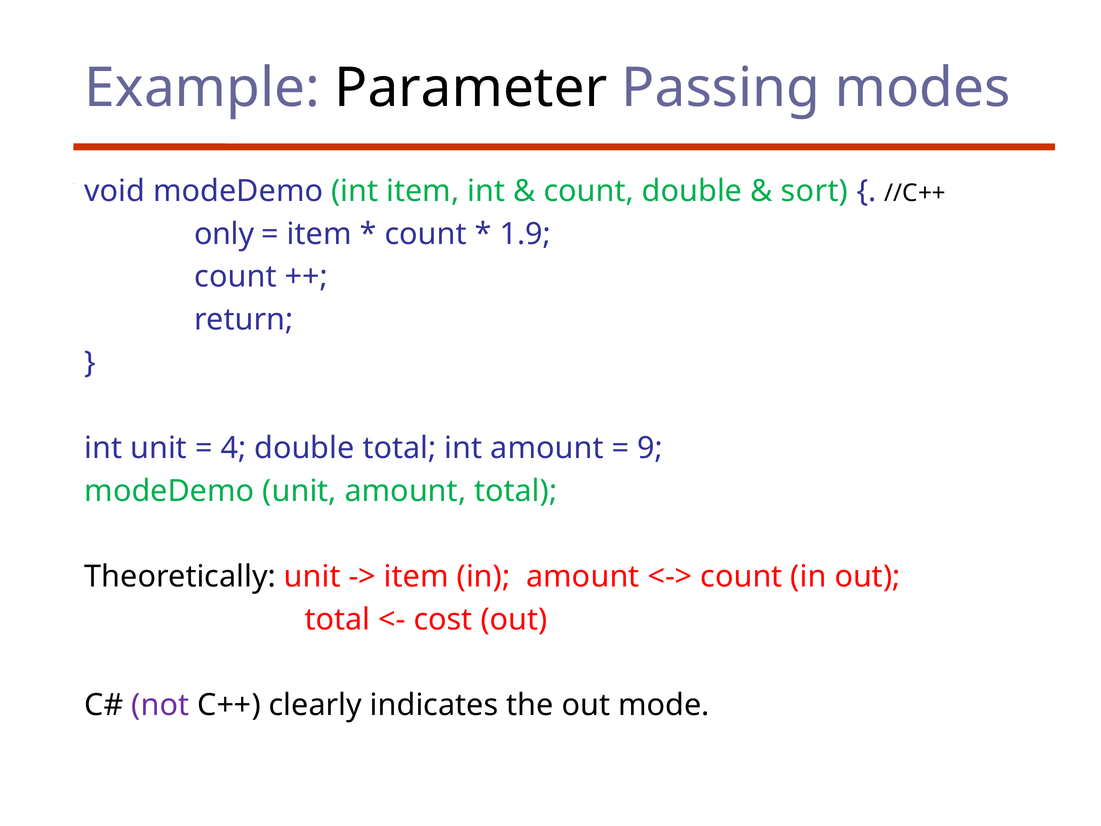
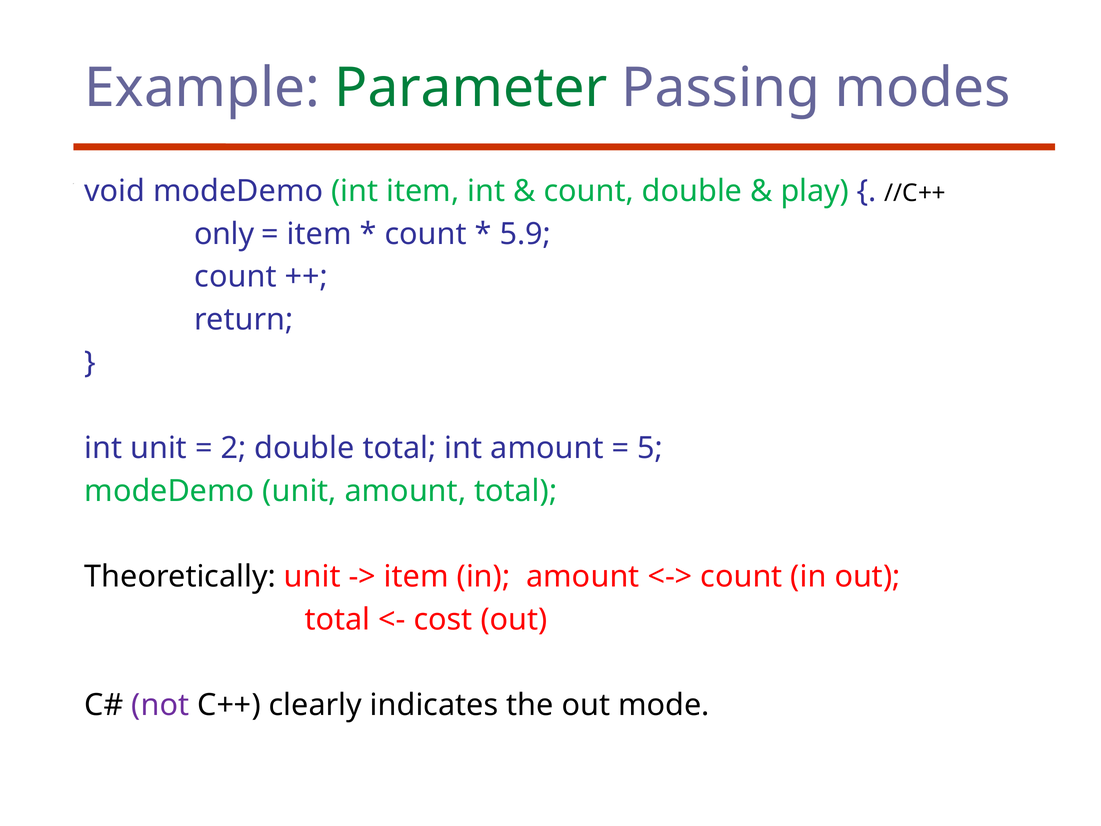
Parameter colour: black -> green
sort: sort -> play
1.9: 1.9 -> 5.9
4: 4 -> 2
9: 9 -> 5
